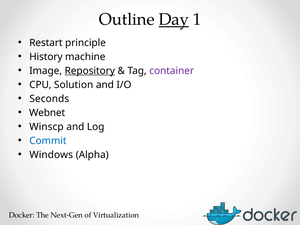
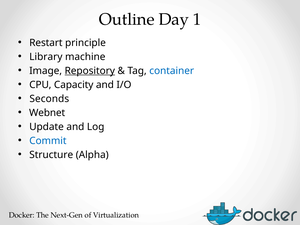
Day underline: present -> none
History: History -> Library
container colour: purple -> blue
Solution: Solution -> Capacity
Winscp: Winscp -> Update
Windows: Windows -> Structure
